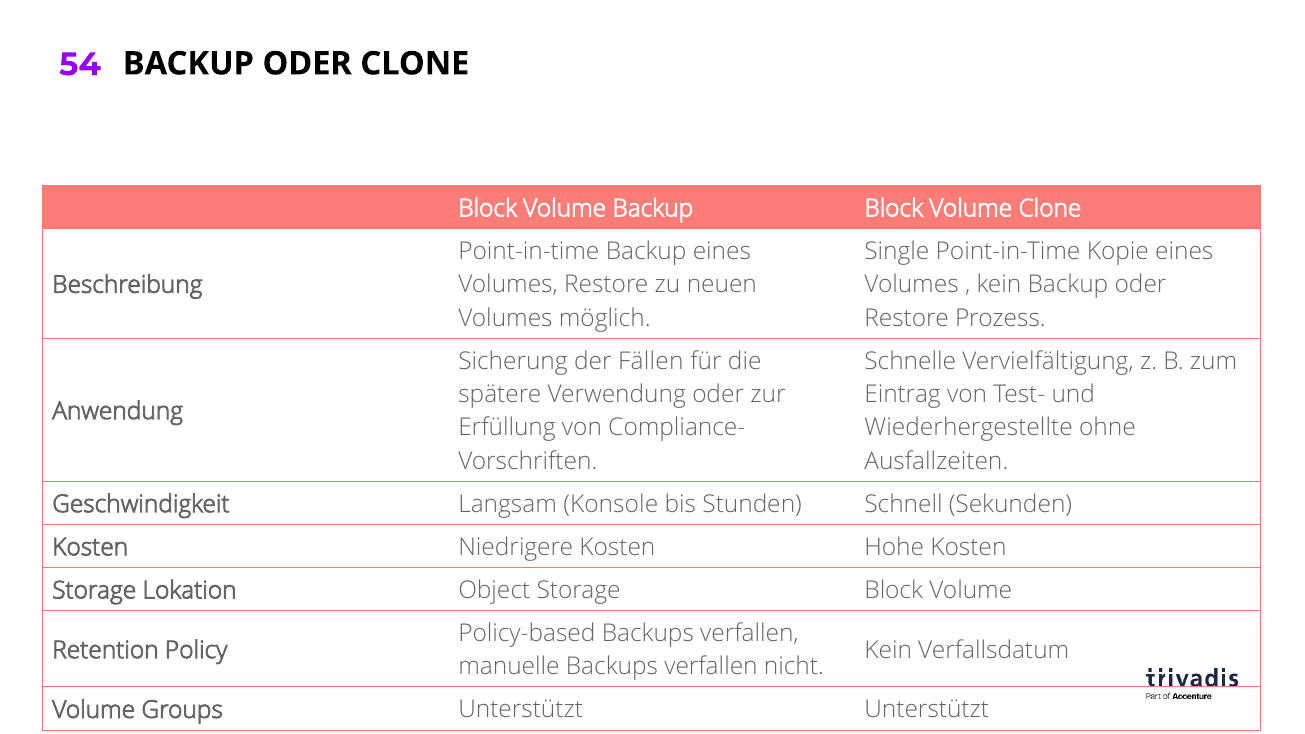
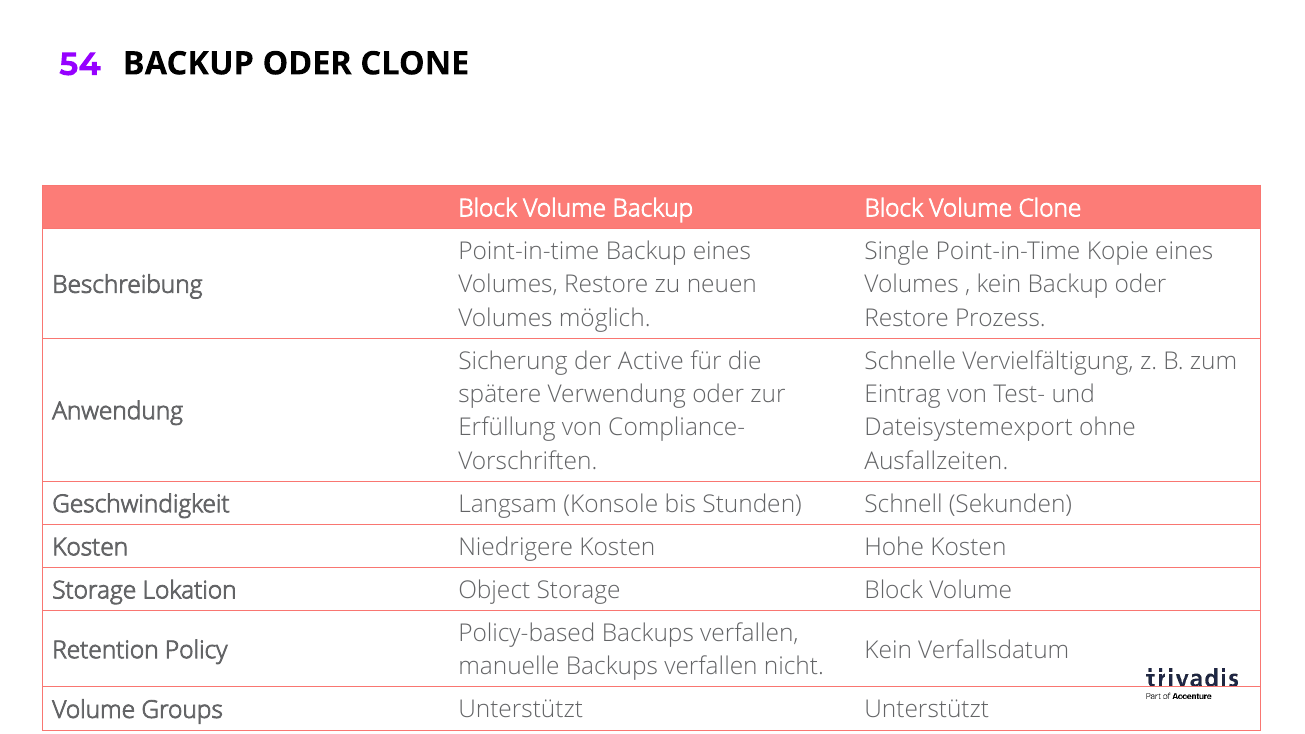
Fällen: Fällen -> Active
Wiederhergestellte: Wiederhergestellte -> Dateisystemexport
